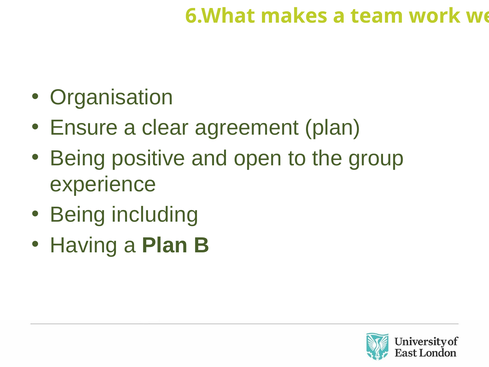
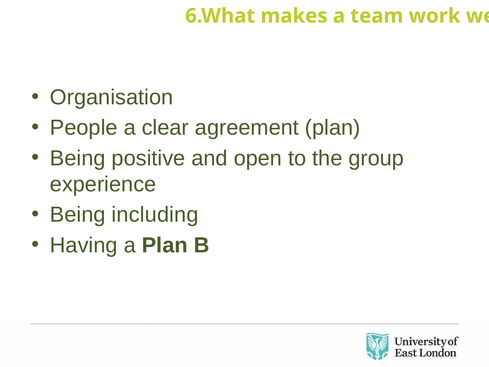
Ensure: Ensure -> People
